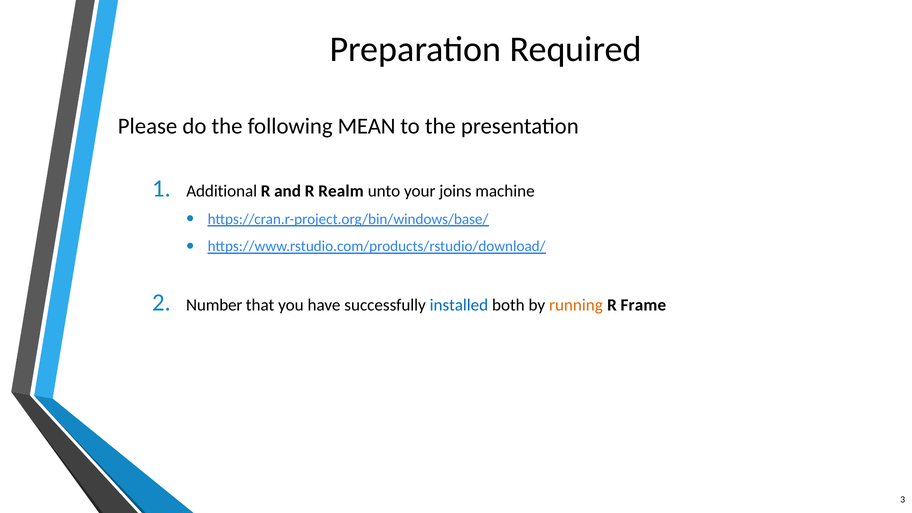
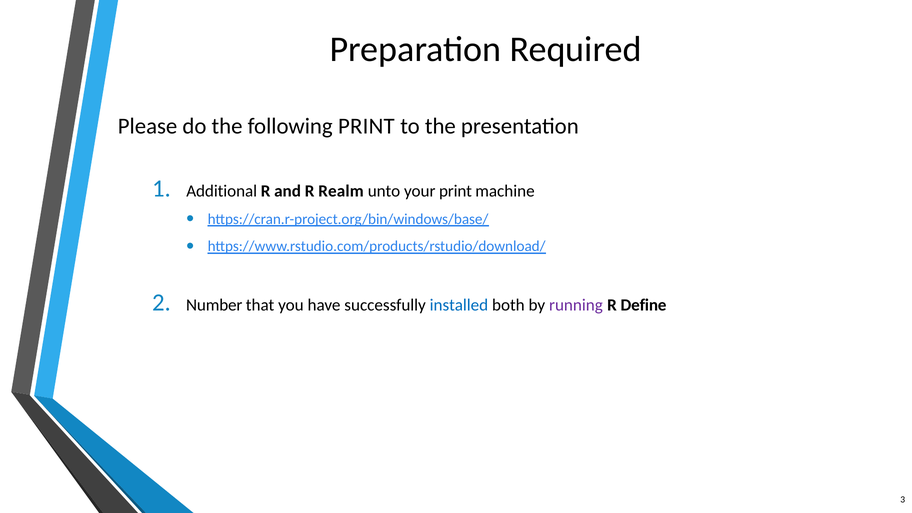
following MEAN: MEAN -> PRINT
your joins: joins -> print
running colour: orange -> purple
Frame: Frame -> Define
